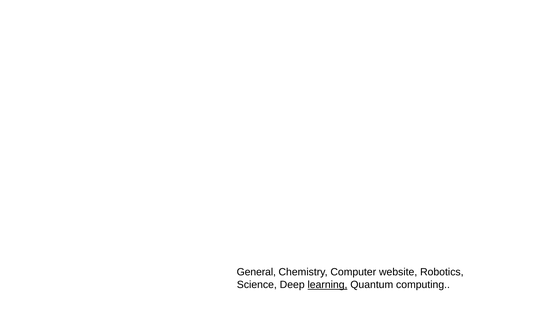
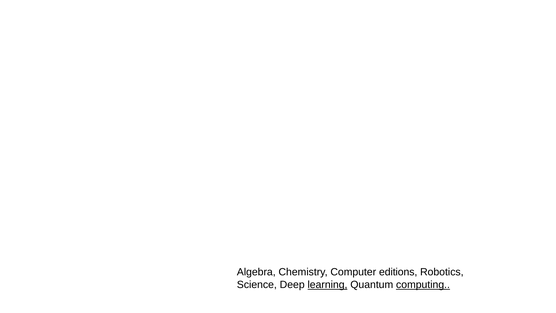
General: General -> Algebra
website: website -> editions
computing underline: none -> present
